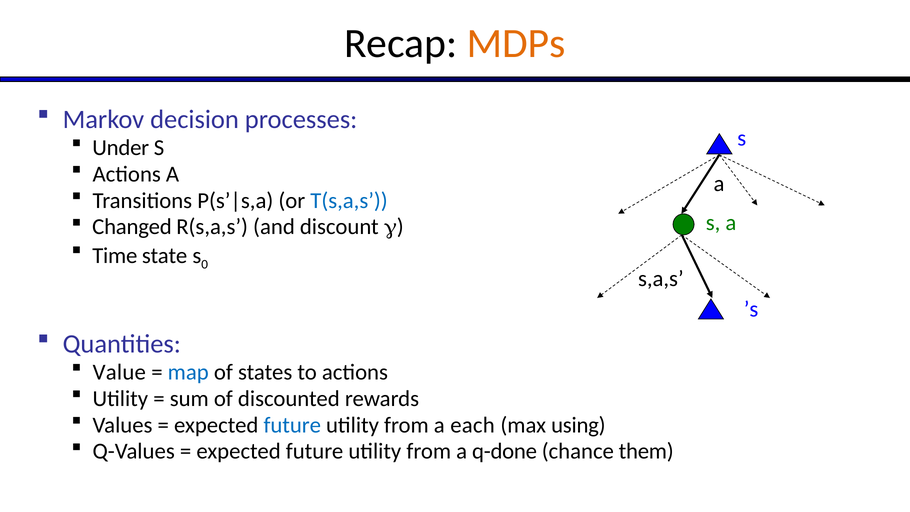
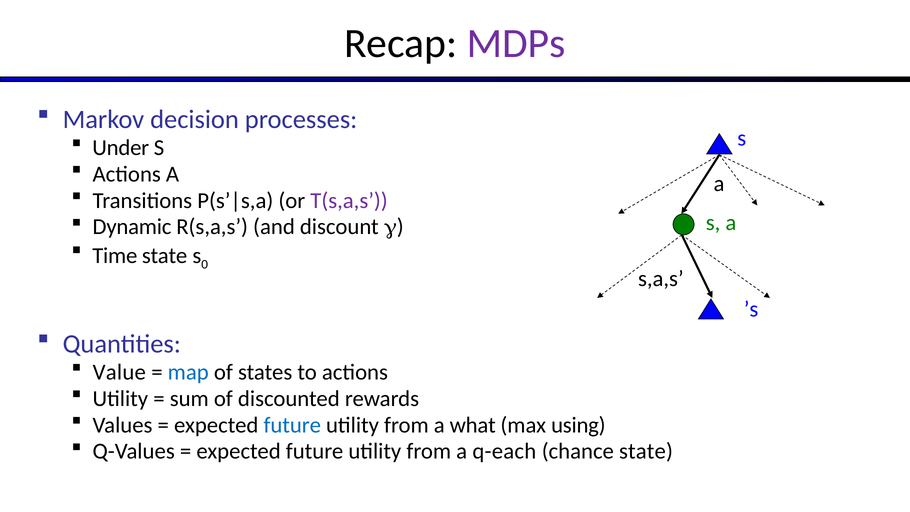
MDPs colour: orange -> purple
T(s,a,s colour: blue -> purple
Changed: Changed -> Dynamic
each: each -> what
q-done: q-done -> q-each
chance them: them -> state
